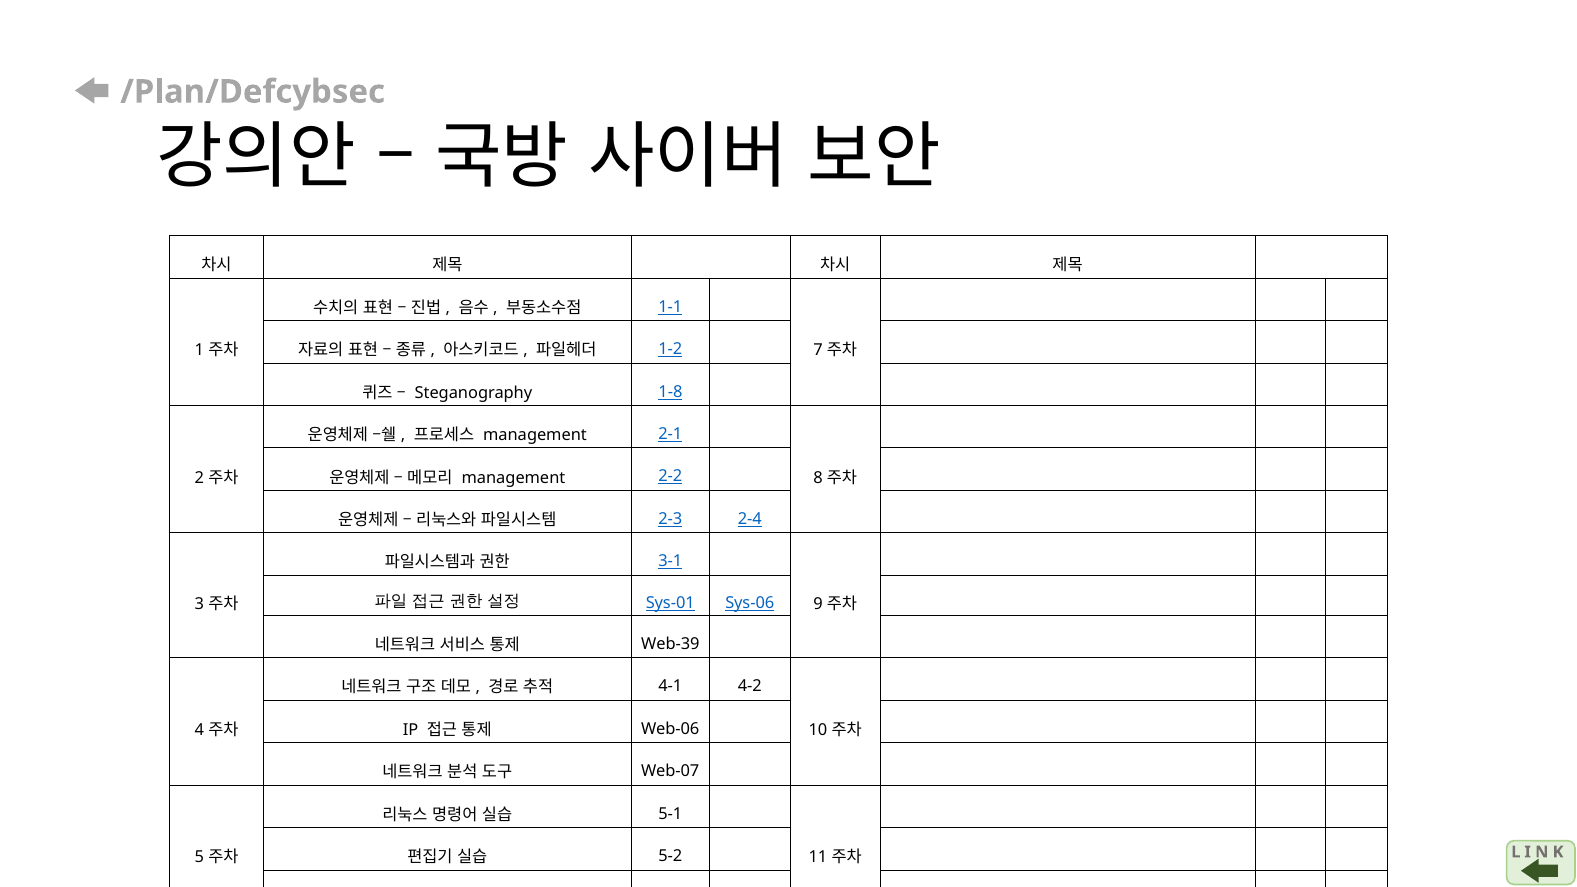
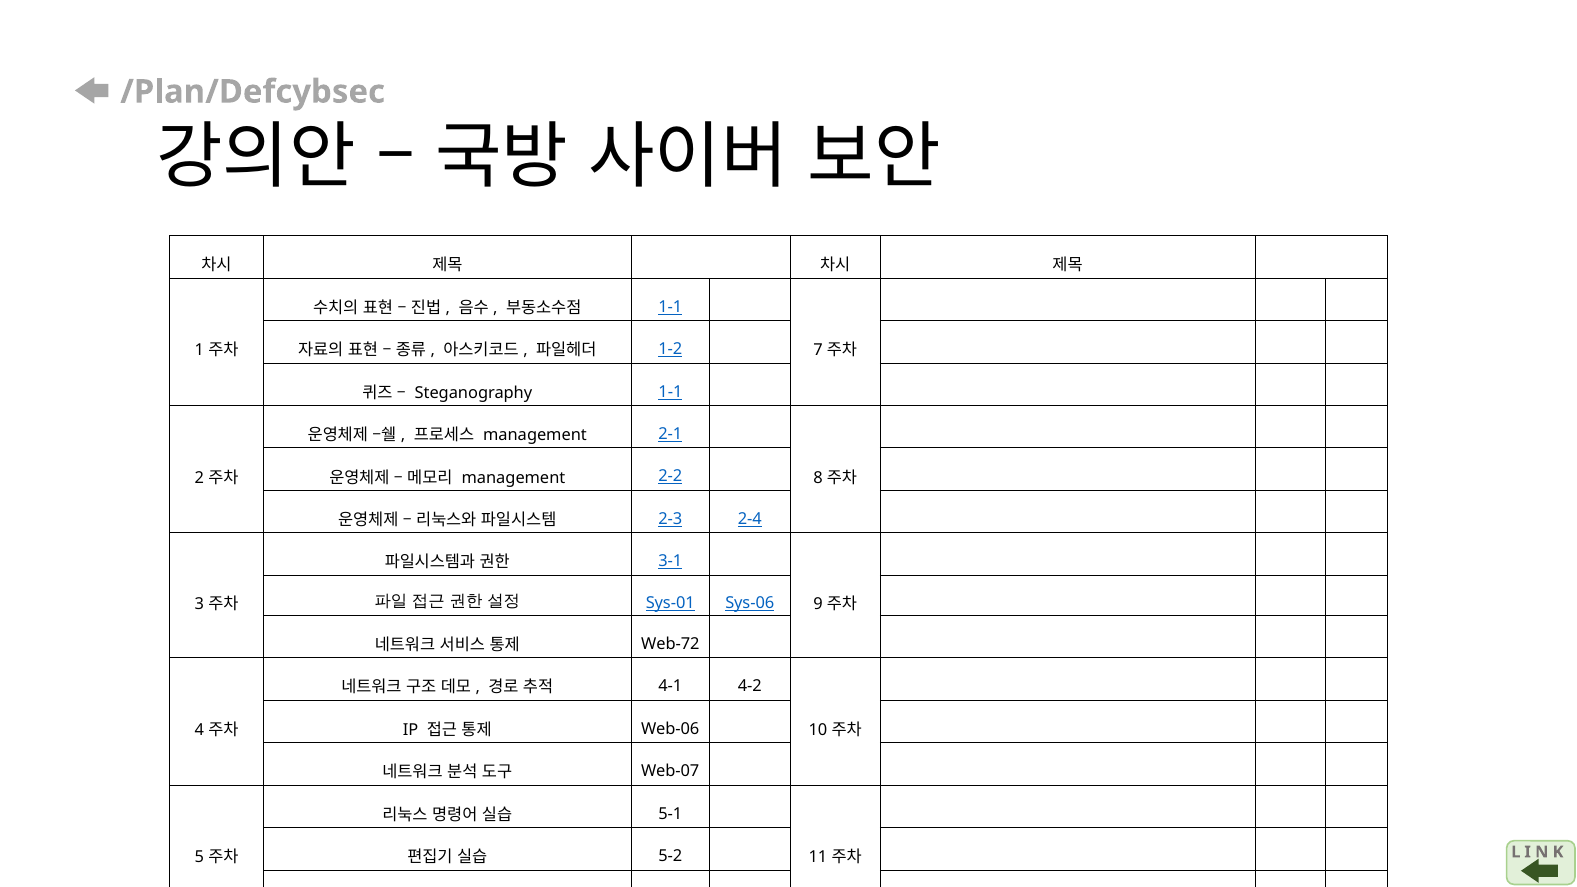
Steganography 1-8: 1-8 -> 1-1
Web-39: Web-39 -> Web-72
